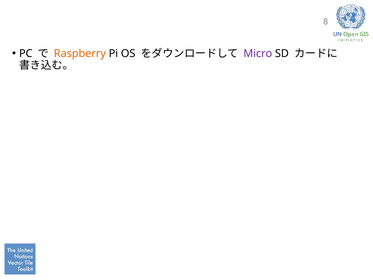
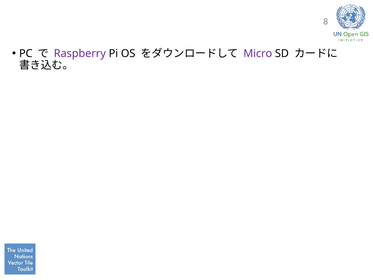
Raspberry colour: orange -> purple
